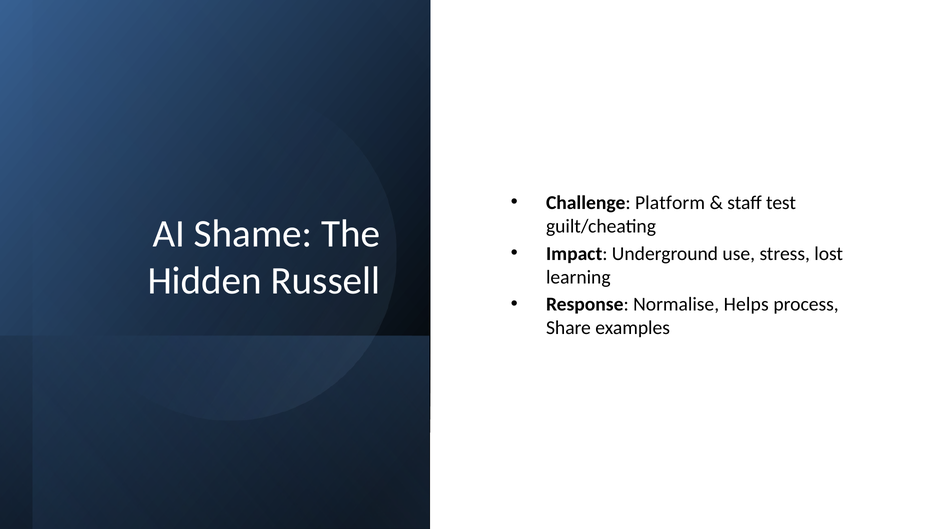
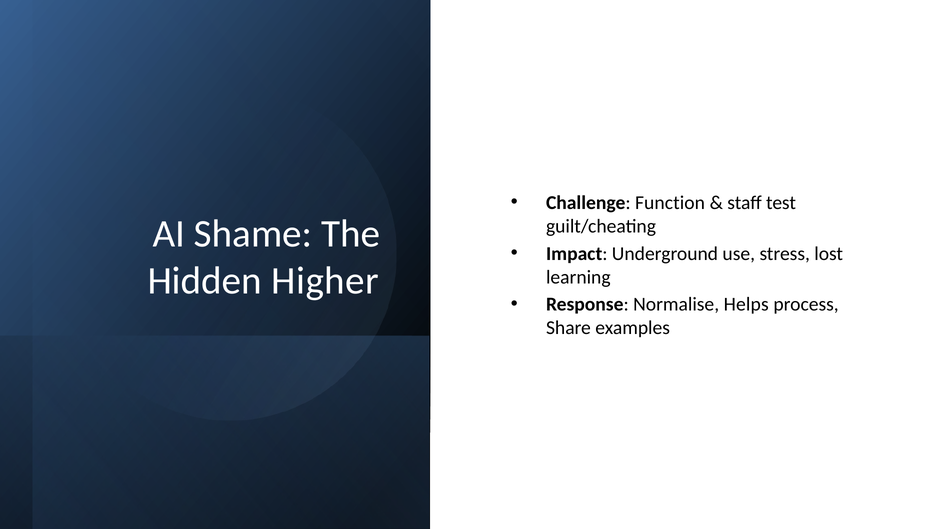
Platform: Platform -> Function
Russell: Russell -> Higher
